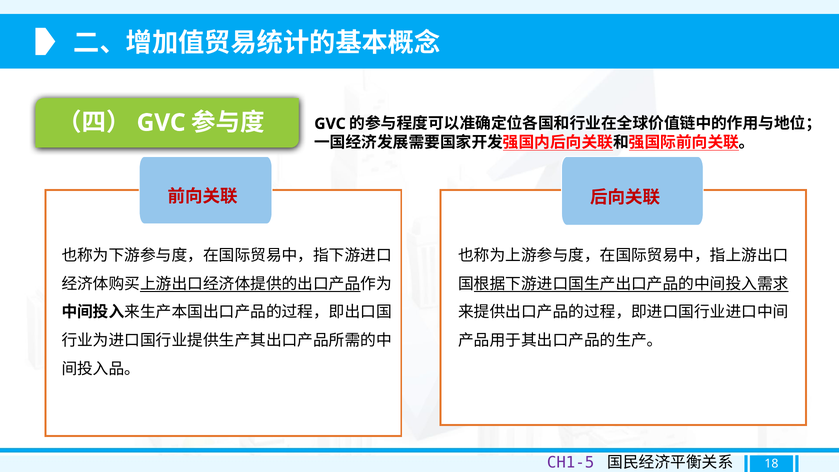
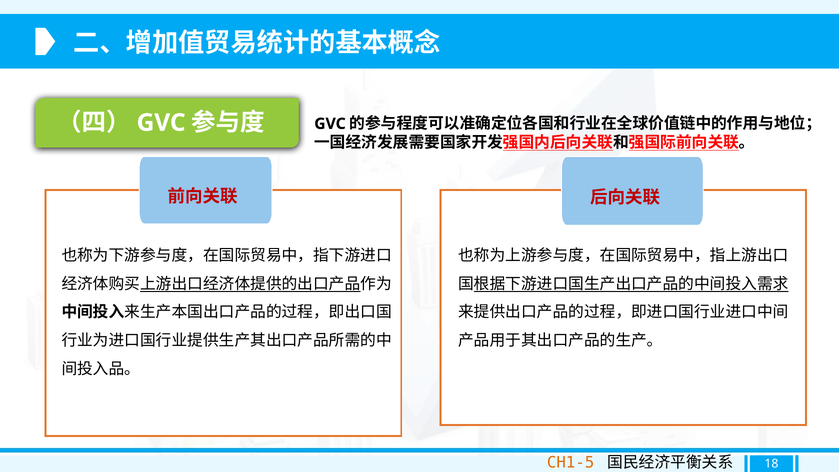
CH1-5 colour: purple -> orange
